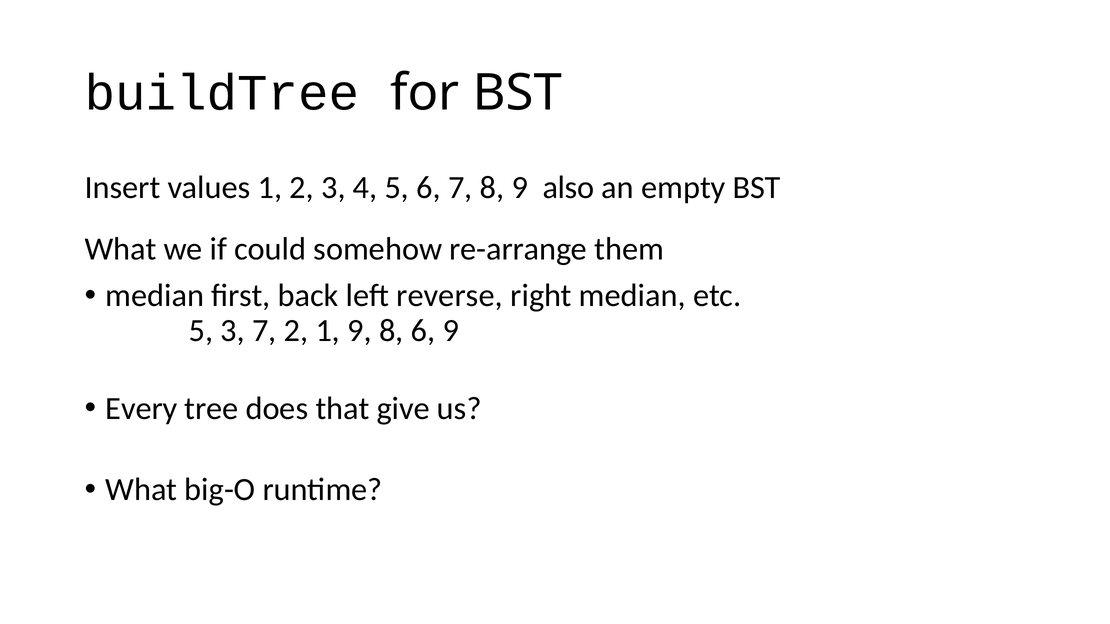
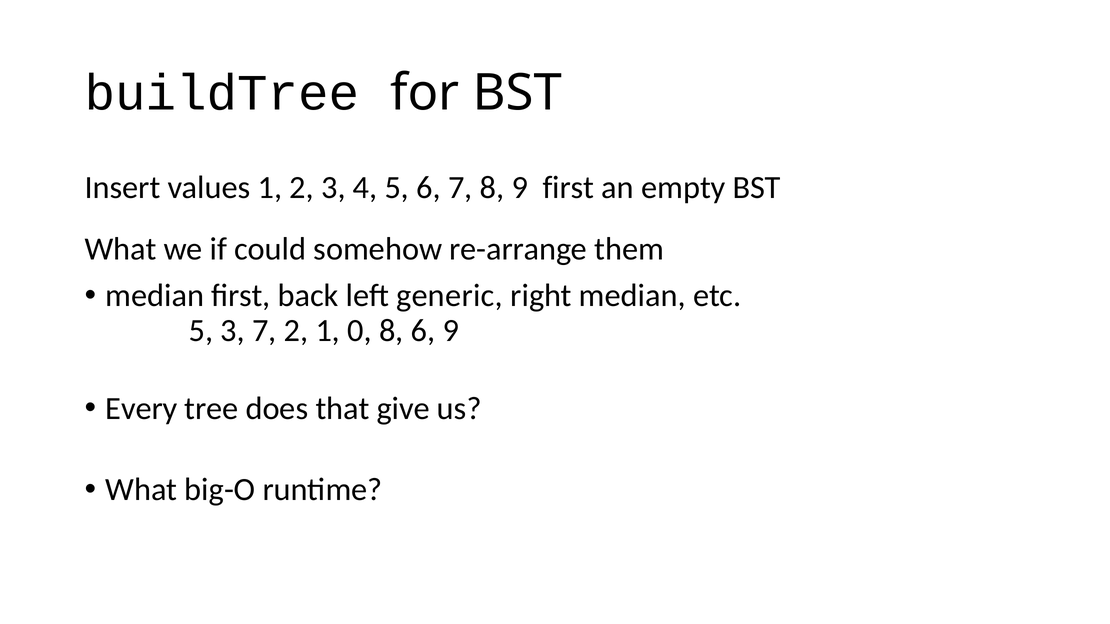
9 also: also -> first
reverse: reverse -> generic
1 9: 9 -> 0
